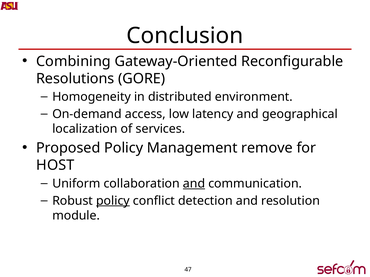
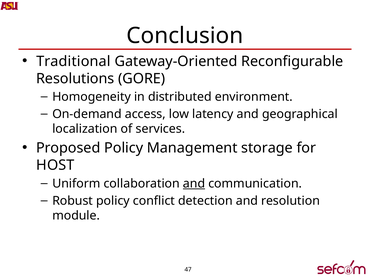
Combining: Combining -> Traditional
remove: remove -> storage
policy at (113, 201) underline: present -> none
